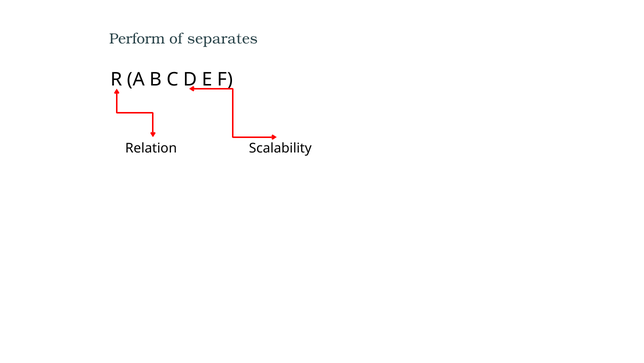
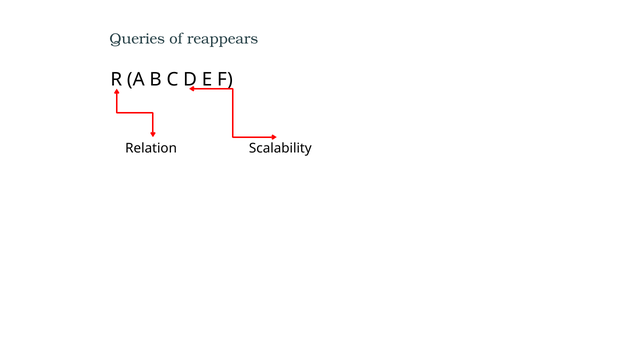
Perform: Perform -> Queries
separates: separates -> reappears
